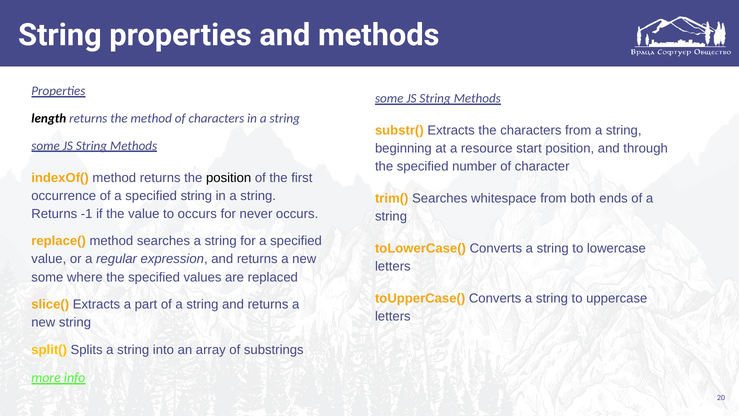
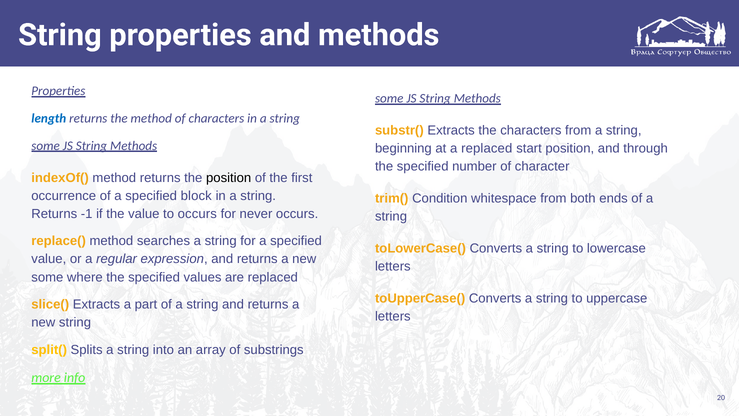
length colour: black -> blue
a resource: resource -> replaced
specified string: string -> block
trim( Searches: Searches -> Condition
